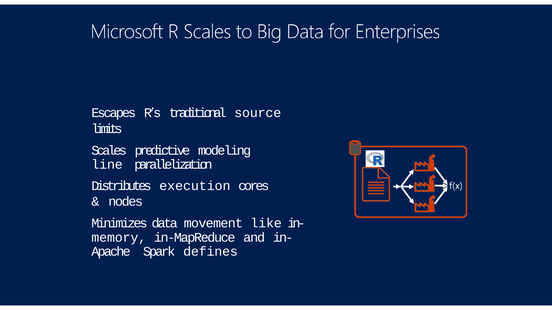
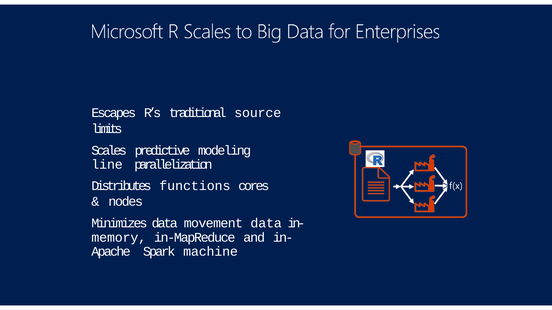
execution: execution -> functions
movement like: like -> data
defines: defines -> machine
